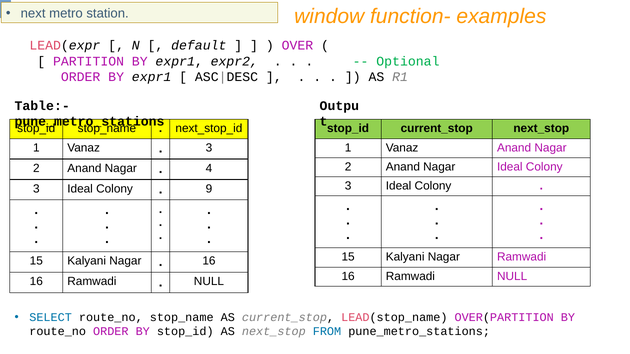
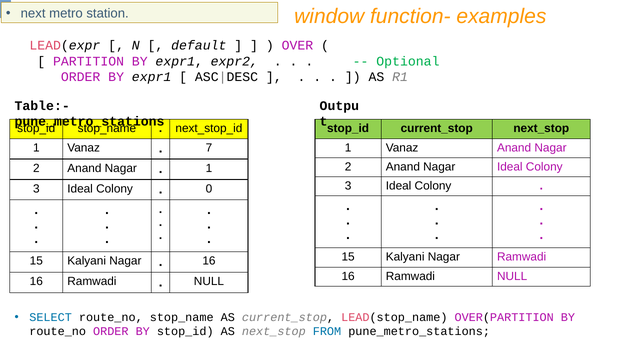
3 at (209, 148): 3 -> 7
4 at (209, 168): 4 -> 1
9: 9 -> 0
